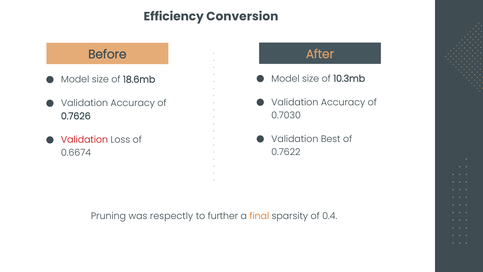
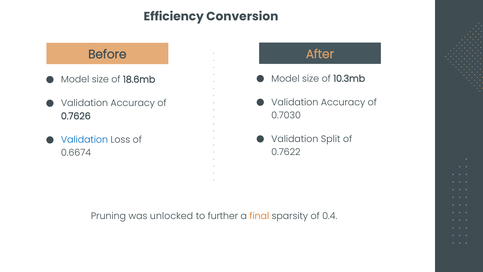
Best: Best -> Split
Validation at (84, 140) colour: red -> blue
respectly: respectly -> unlocked
